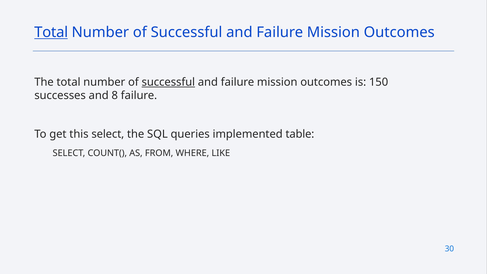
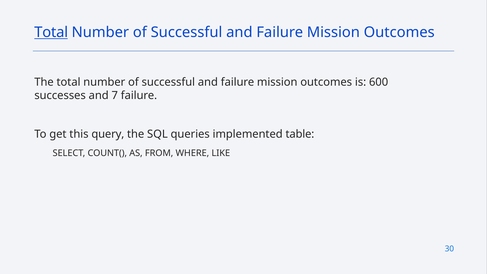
successful at (168, 82) underline: present -> none
150: 150 -> 600
8: 8 -> 7
this select: select -> query
